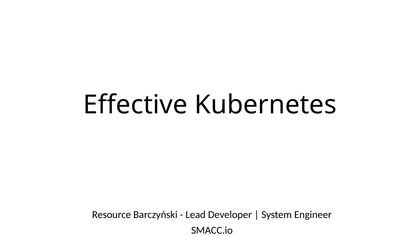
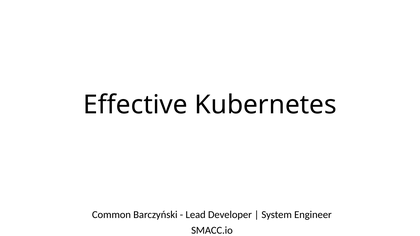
Resource: Resource -> Common
